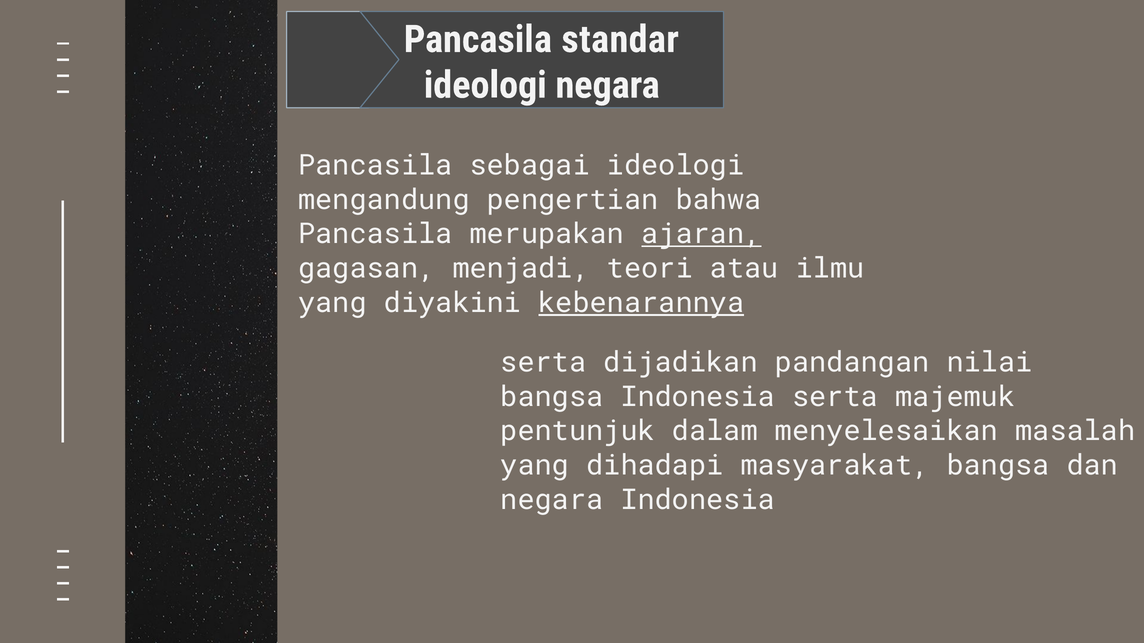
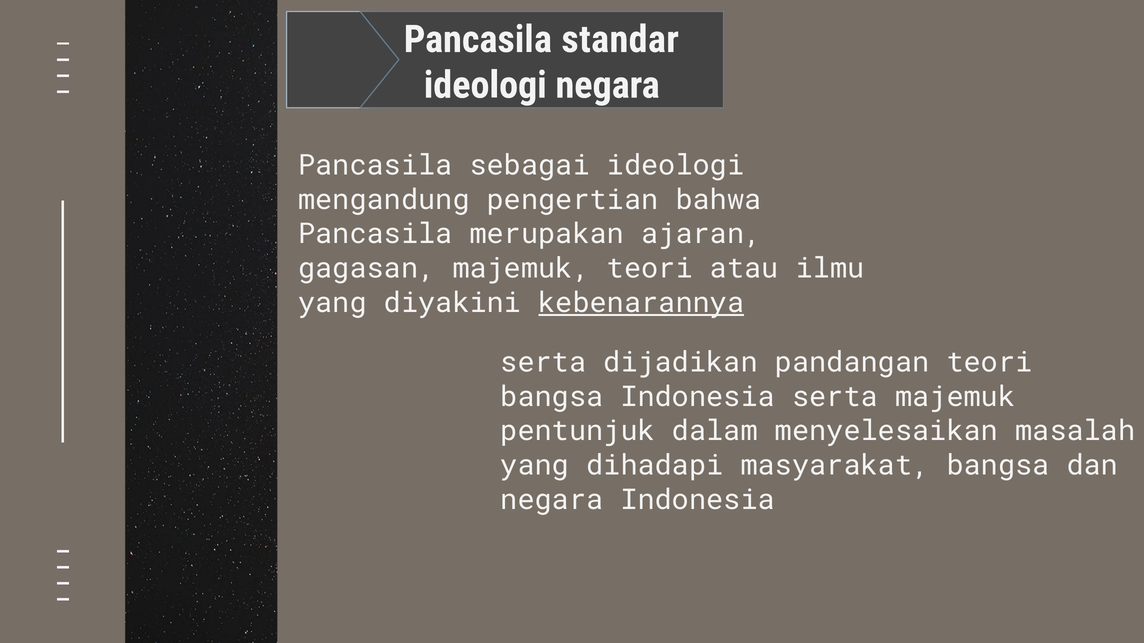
ajaran underline: present -> none
gagasan menjadi: menjadi -> majemuk
pandangan nilai: nilai -> teori
